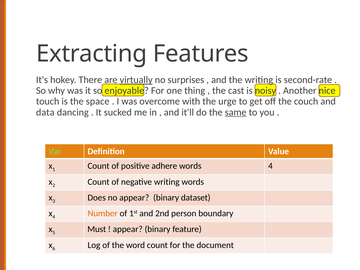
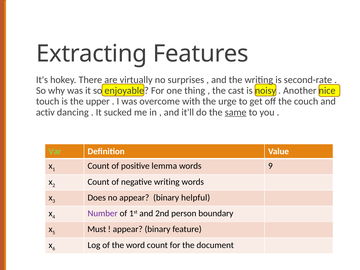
virtually underline: present -> none
space: space -> upper
data: data -> activ
adhere: adhere -> lemma
words 4: 4 -> 9
dataset: dataset -> helpful
Number colour: orange -> purple
